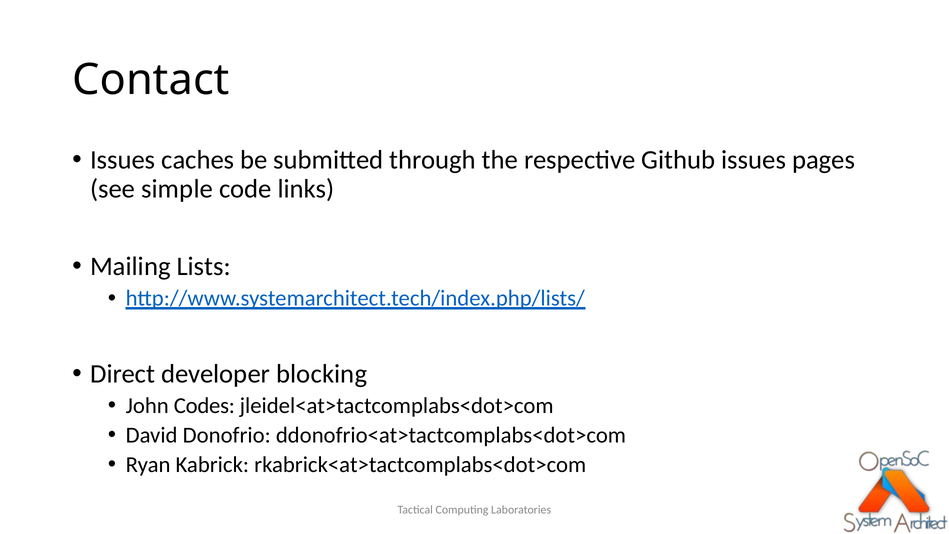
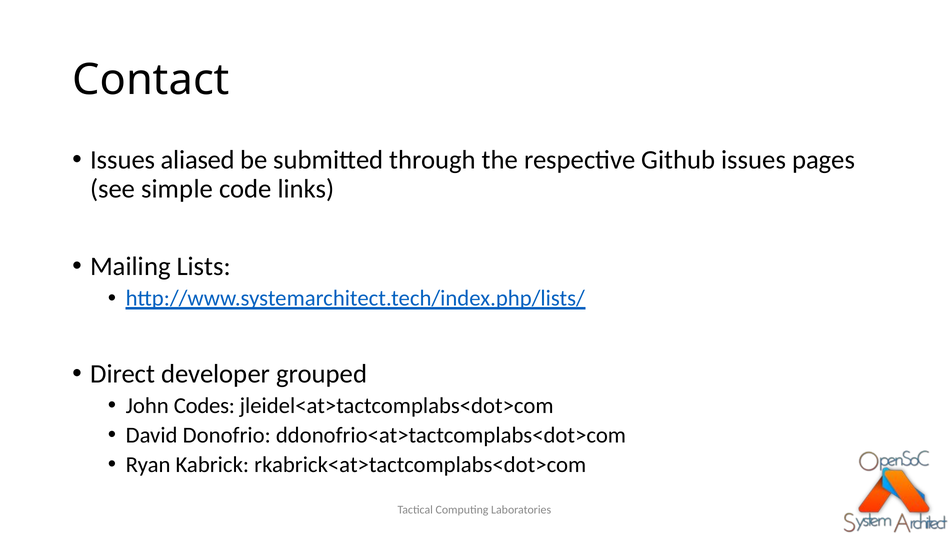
caches: caches -> aliased
blocking: blocking -> grouped
